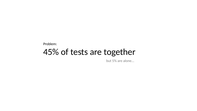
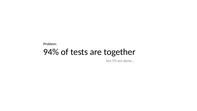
45%: 45% -> 94%
